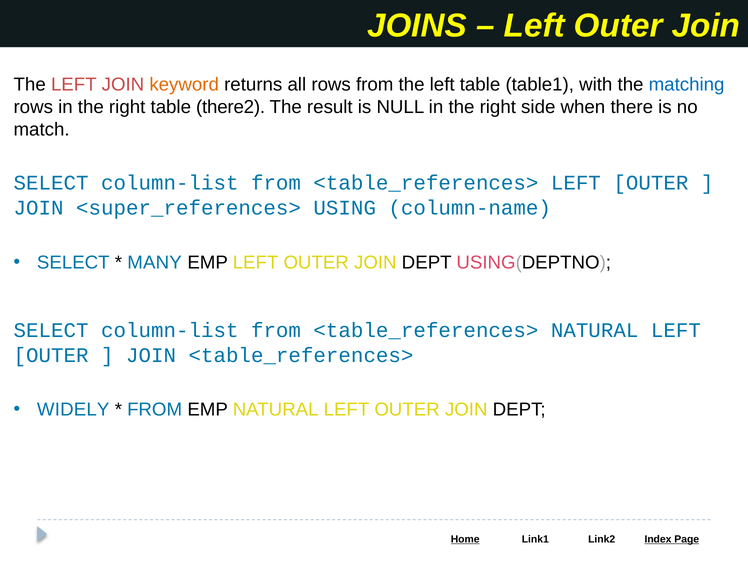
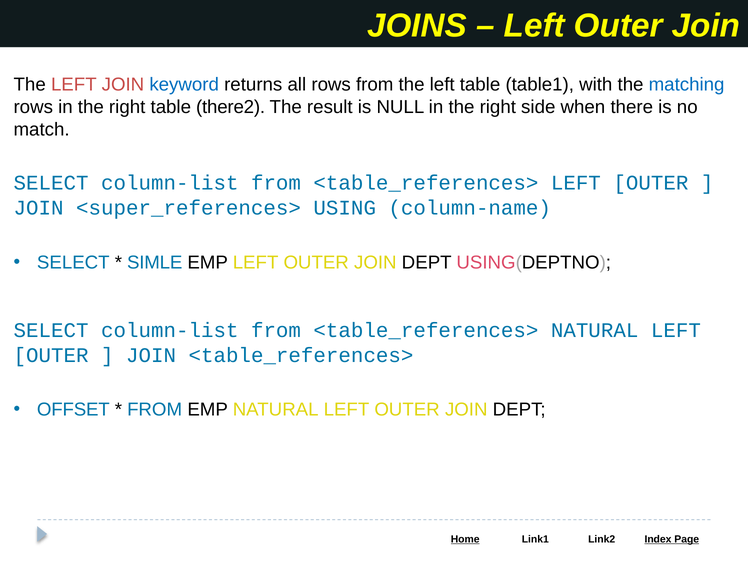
keyword colour: orange -> blue
MANY: MANY -> SIMLE
WIDELY: WIDELY -> OFFSET
